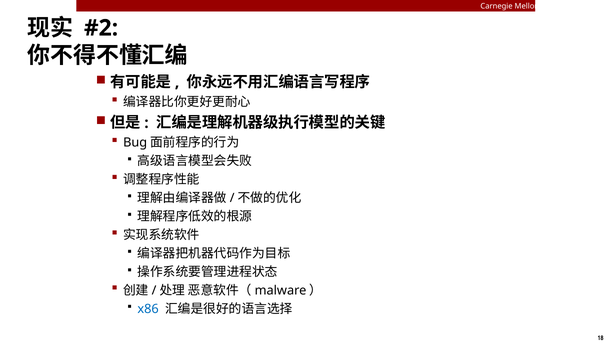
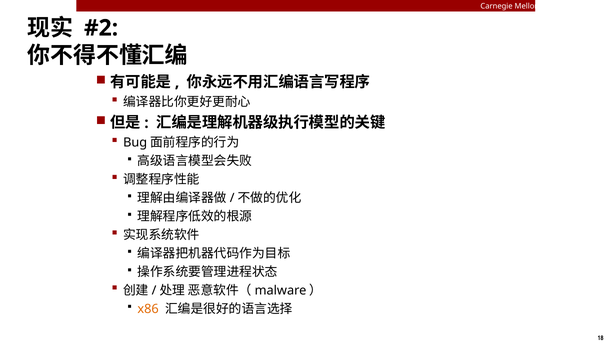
x86 colour: blue -> orange
